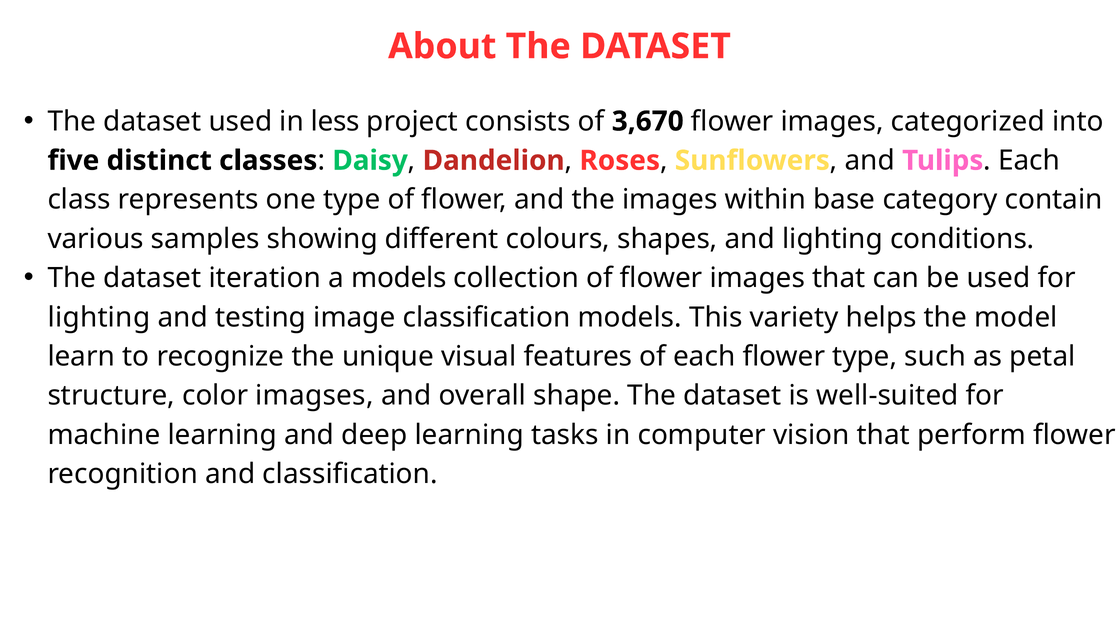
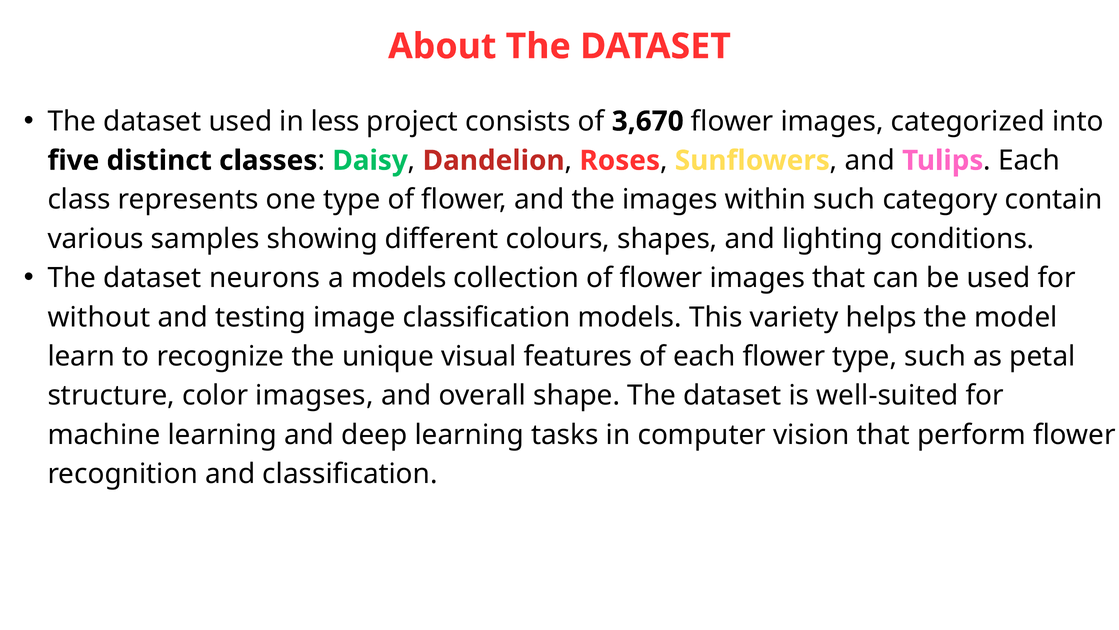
within base: base -> such
iteration: iteration -> neurons
lighting at (99, 317): lighting -> without
